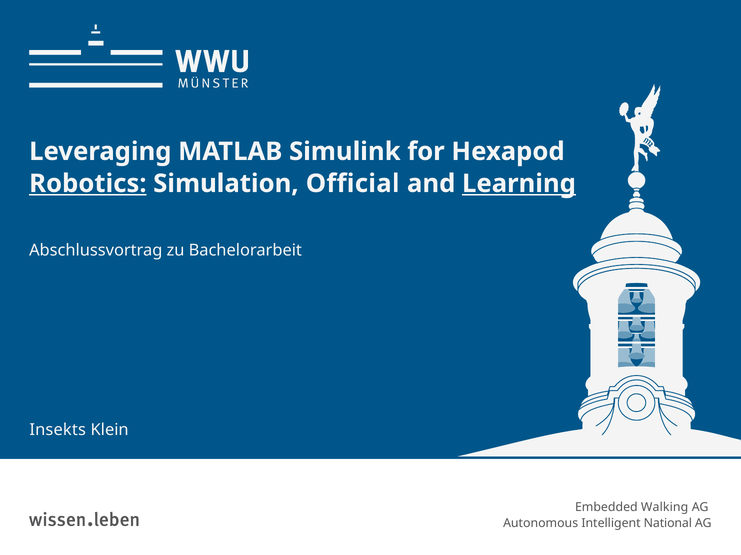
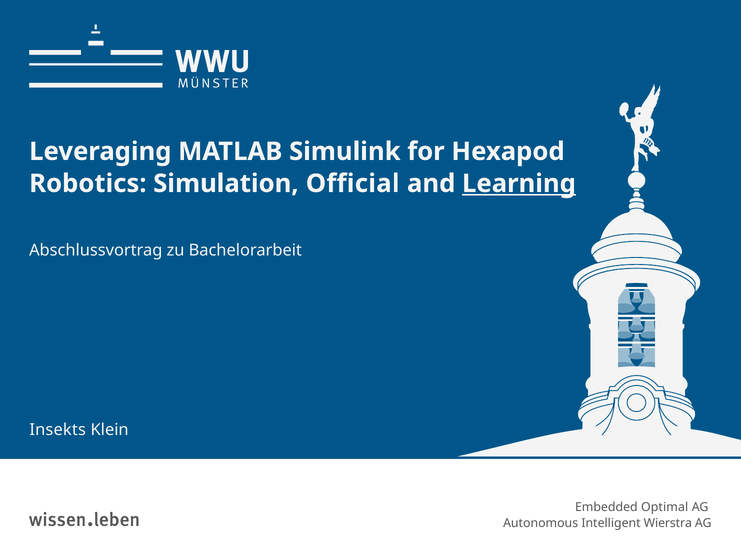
Robotics underline: present -> none
Walking: Walking -> Optimal
National: National -> Wierstra
